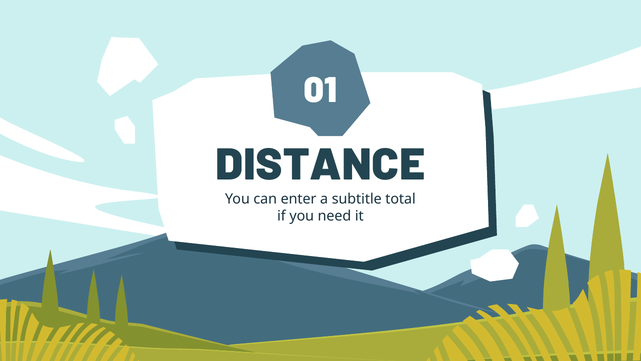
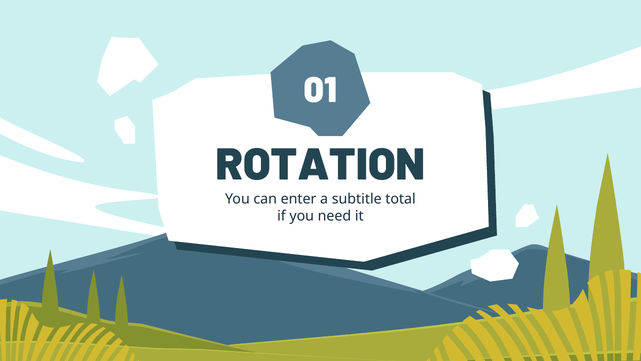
DISTANCE: DISTANCE -> ROTATION
